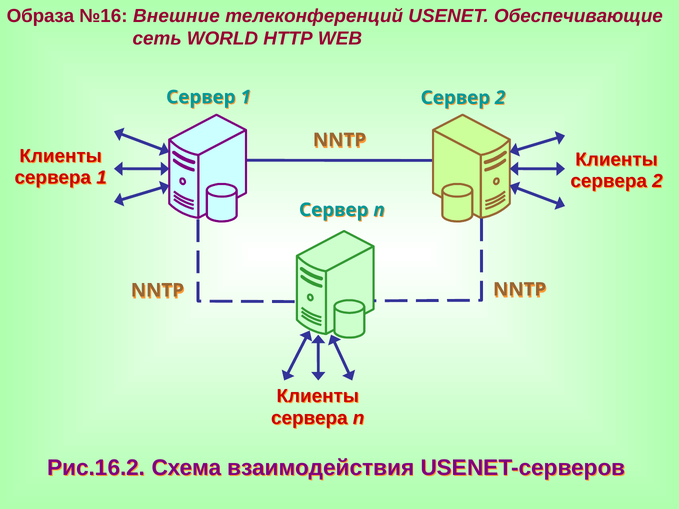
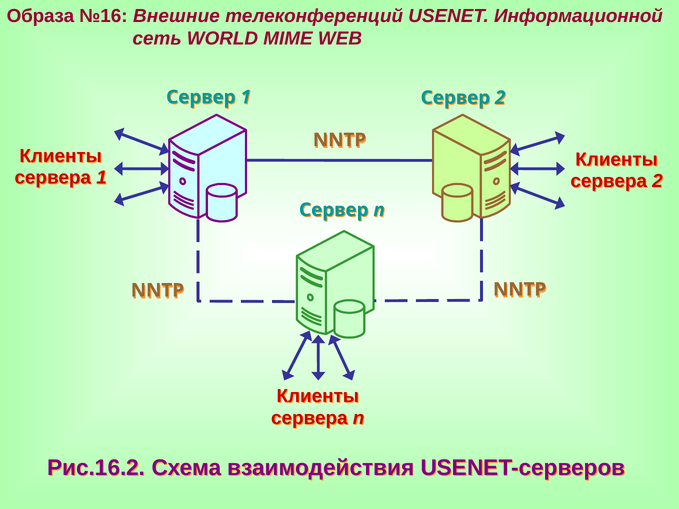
Обеспечивающие: Обеспечивающие -> Информационной
HTTP: HTTP -> MIME
